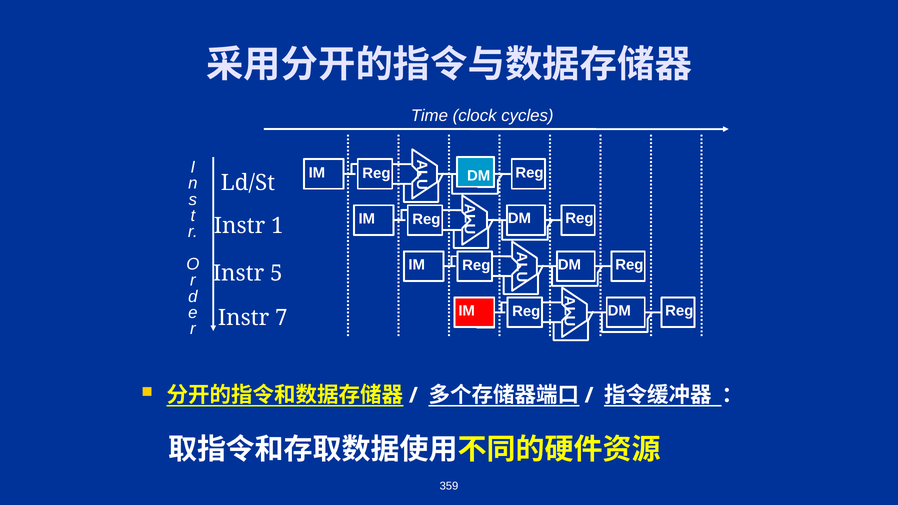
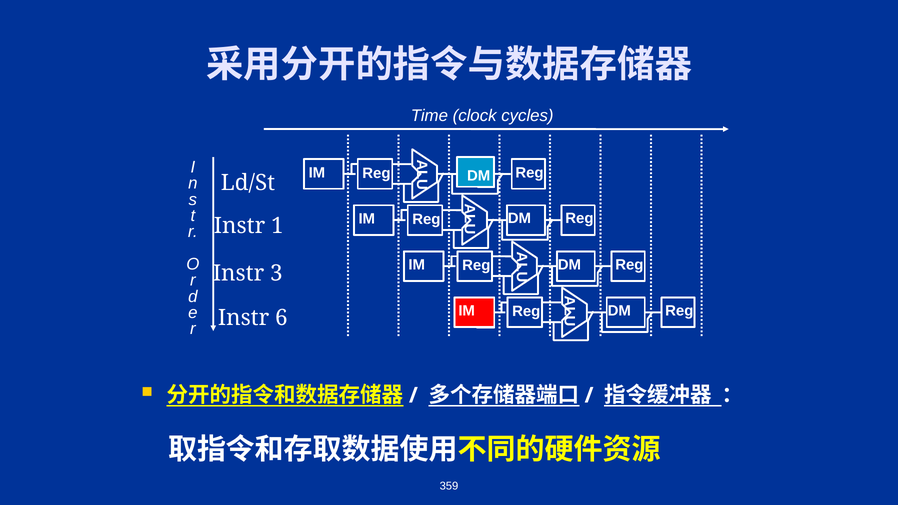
5: 5 -> 3
7: 7 -> 6
